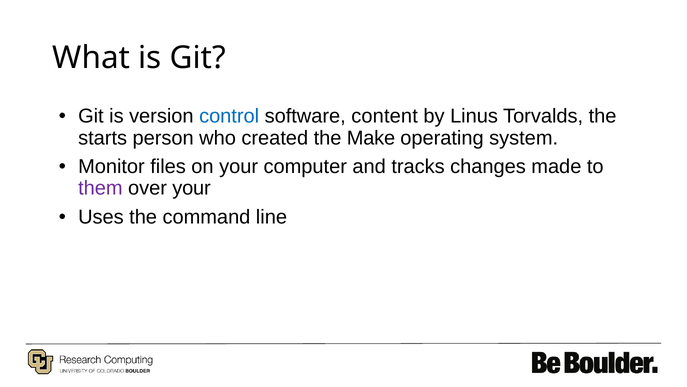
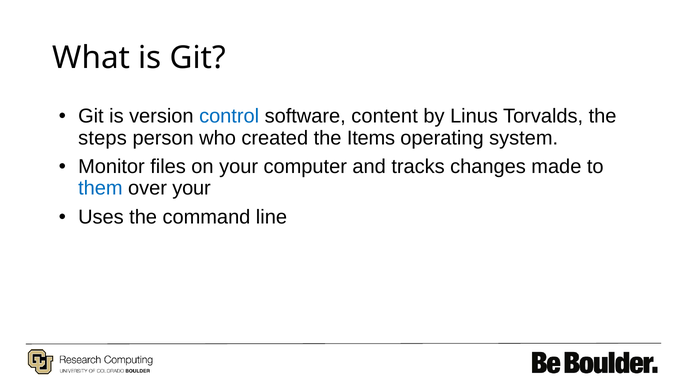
starts: starts -> steps
Make: Make -> Items
them colour: purple -> blue
